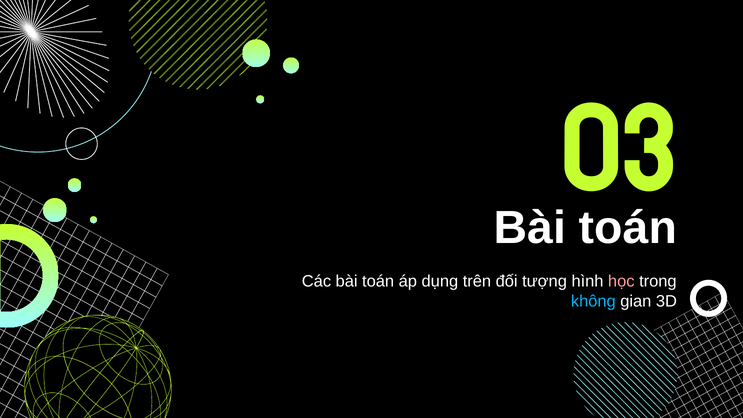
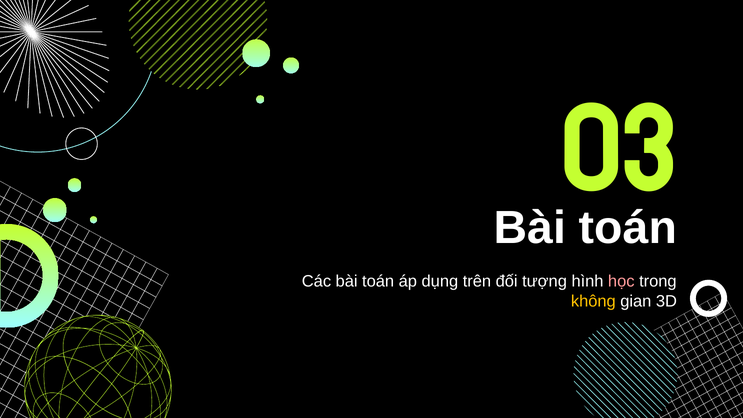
không colour: light blue -> yellow
